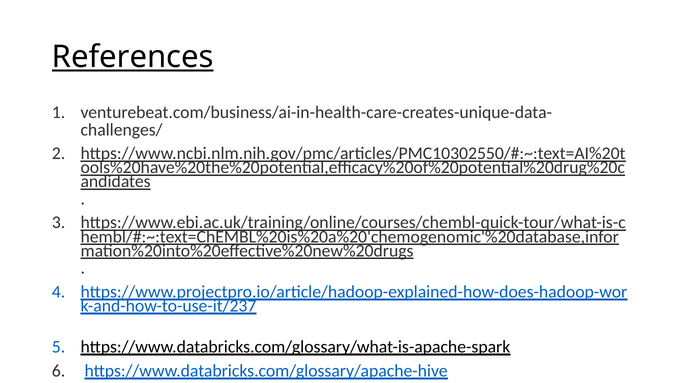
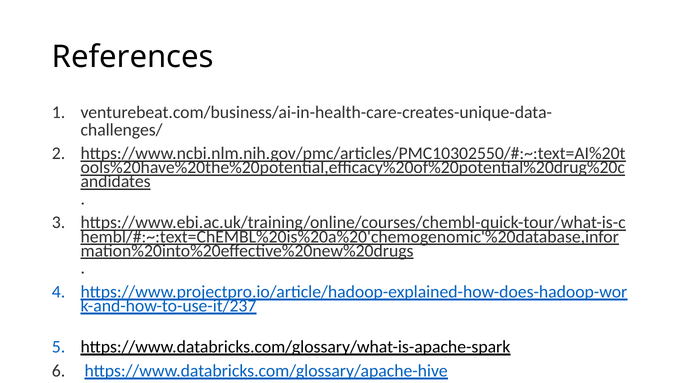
References underline: present -> none
